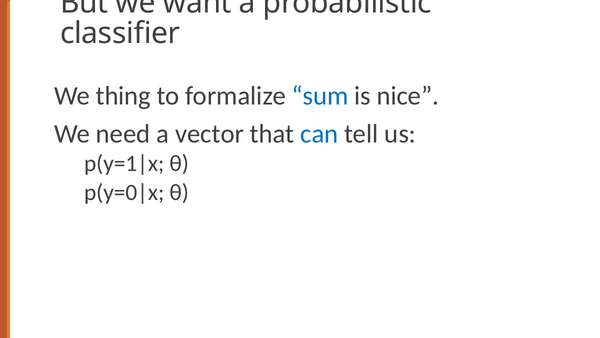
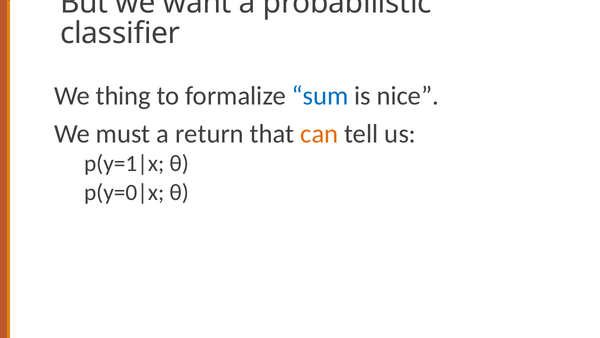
need: need -> must
vector: vector -> return
can colour: blue -> orange
